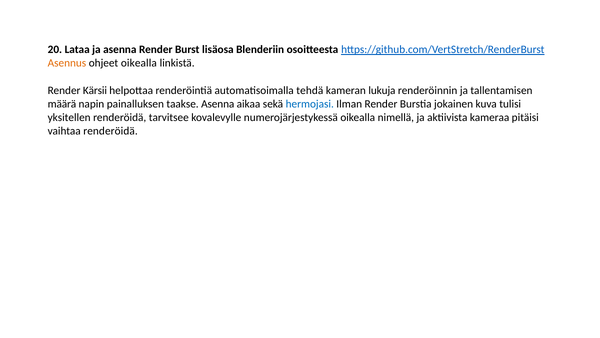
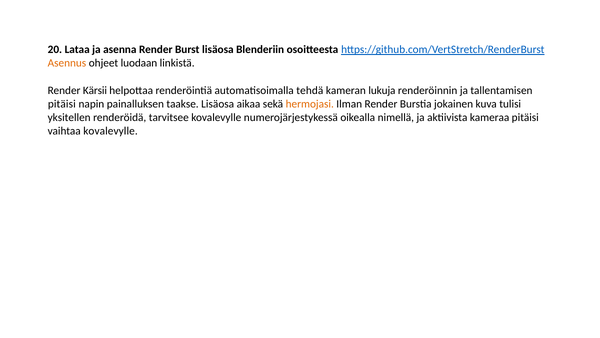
ohjeet oikealla: oikealla -> luodaan
määrä at (62, 104): määrä -> pitäisi
taakse Asenna: Asenna -> Lisäosa
hermojasi colour: blue -> orange
vaihtaa renderöidä: renderöidä -> kovalevylle
